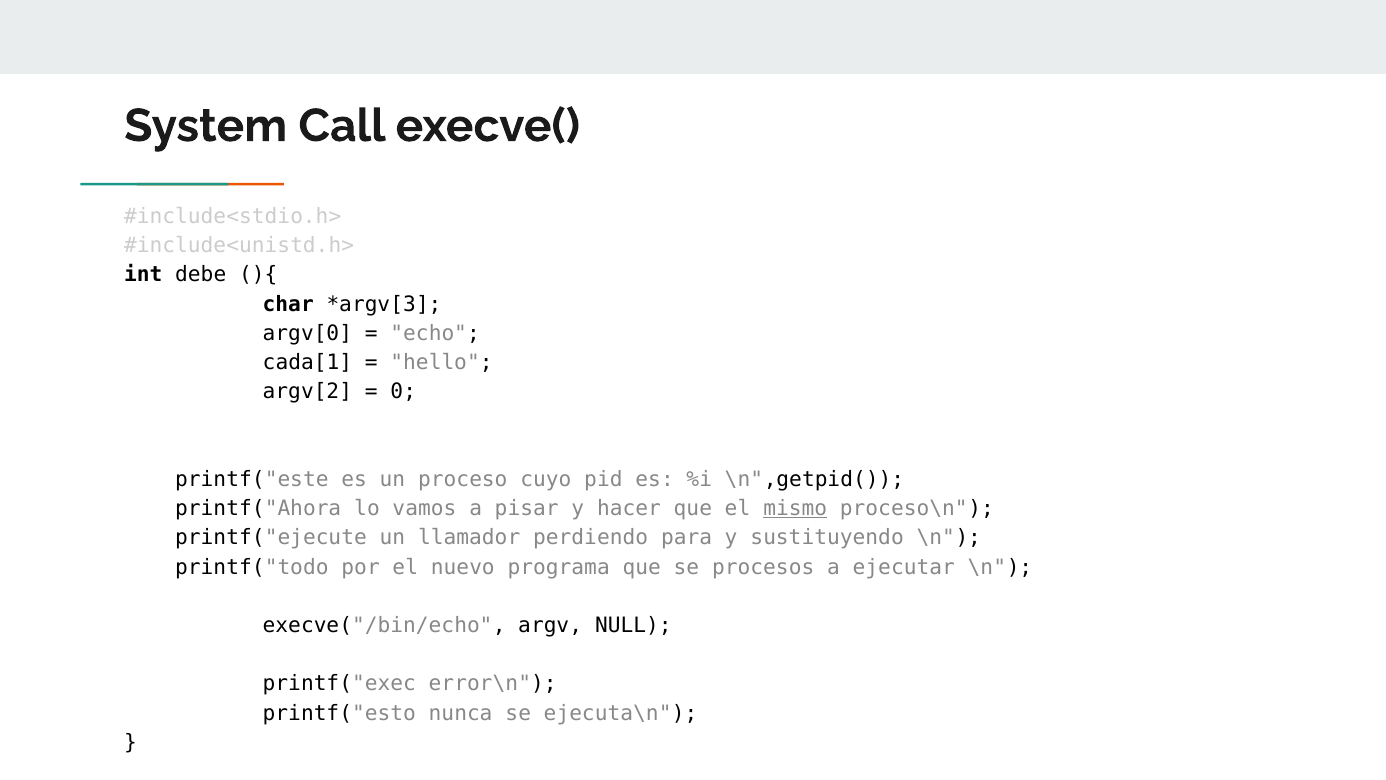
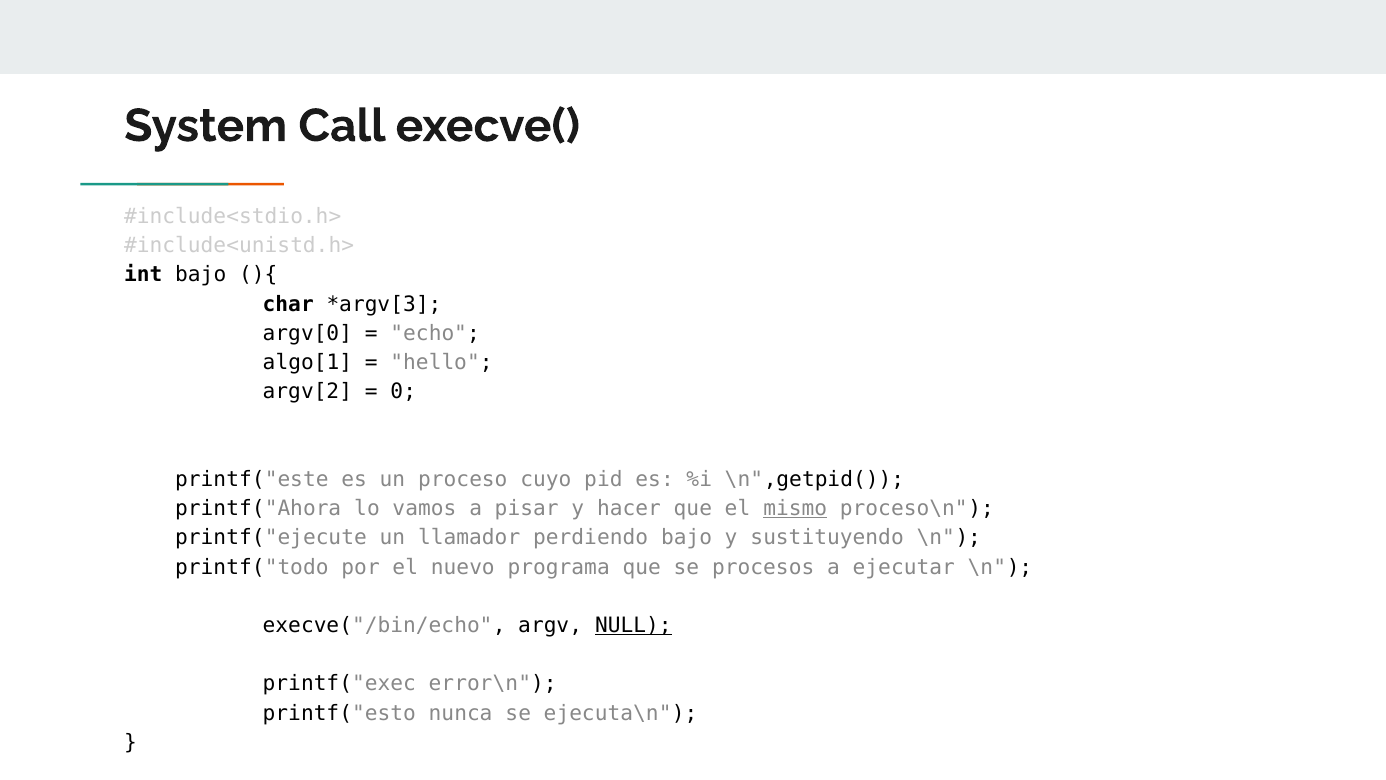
int debe: debe -> bajo
cada[1: cada[1 -> algo[1
perdiendo para: para -> bajo
NULL underline: none -> present
